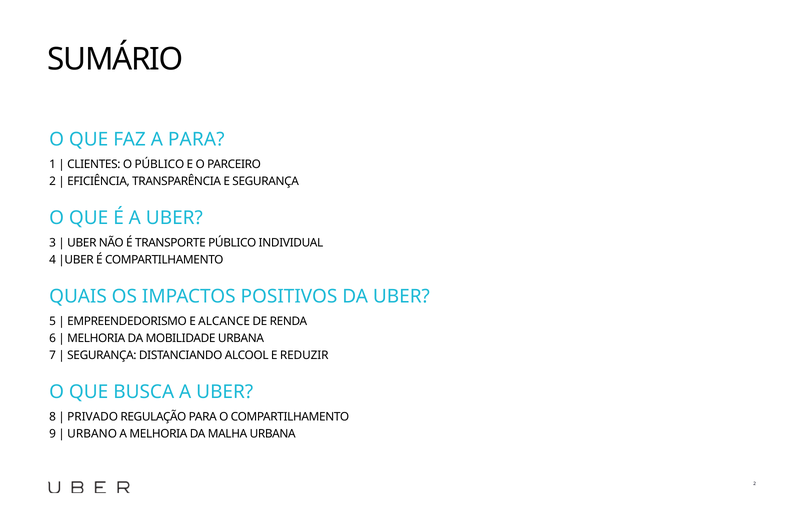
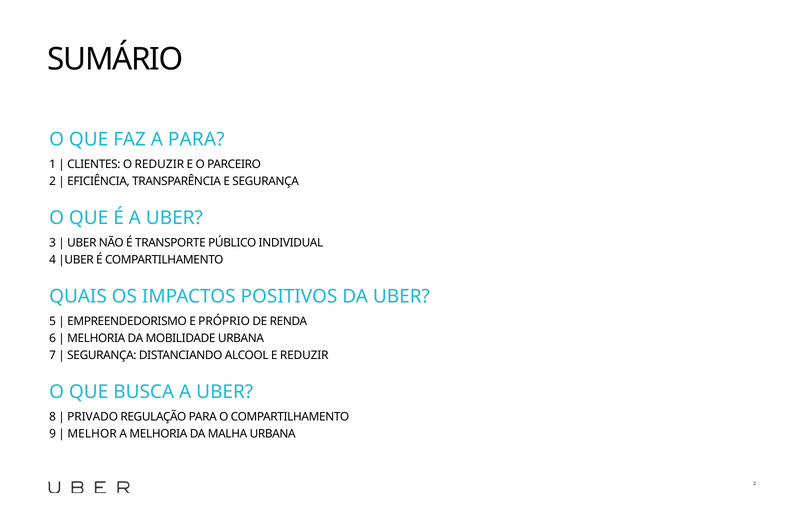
O PÚBLICO: PÚBLICO -> REDUZIR
ALCANCE: ALCANCE -> PRÓPRIO
URBANO: URBANO -> MELHOR
